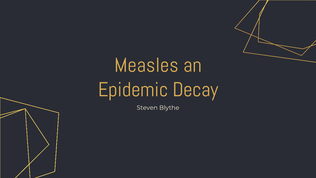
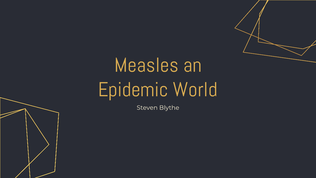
Decay: Decay -> World
